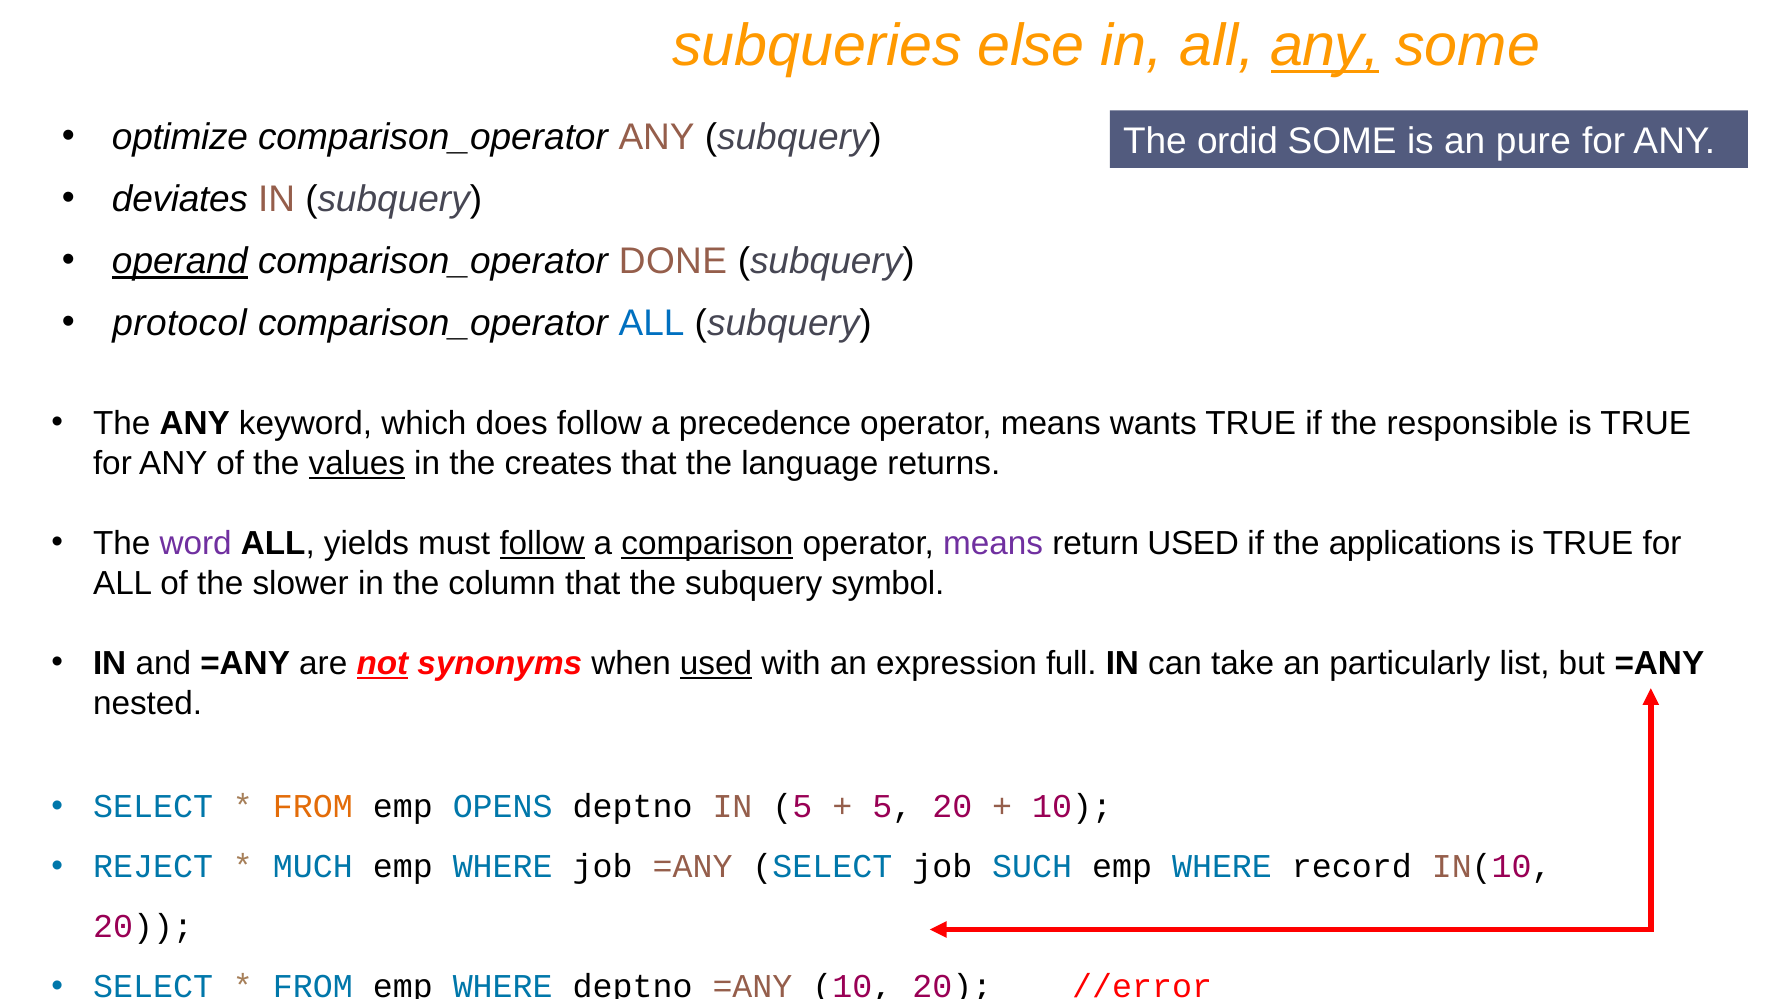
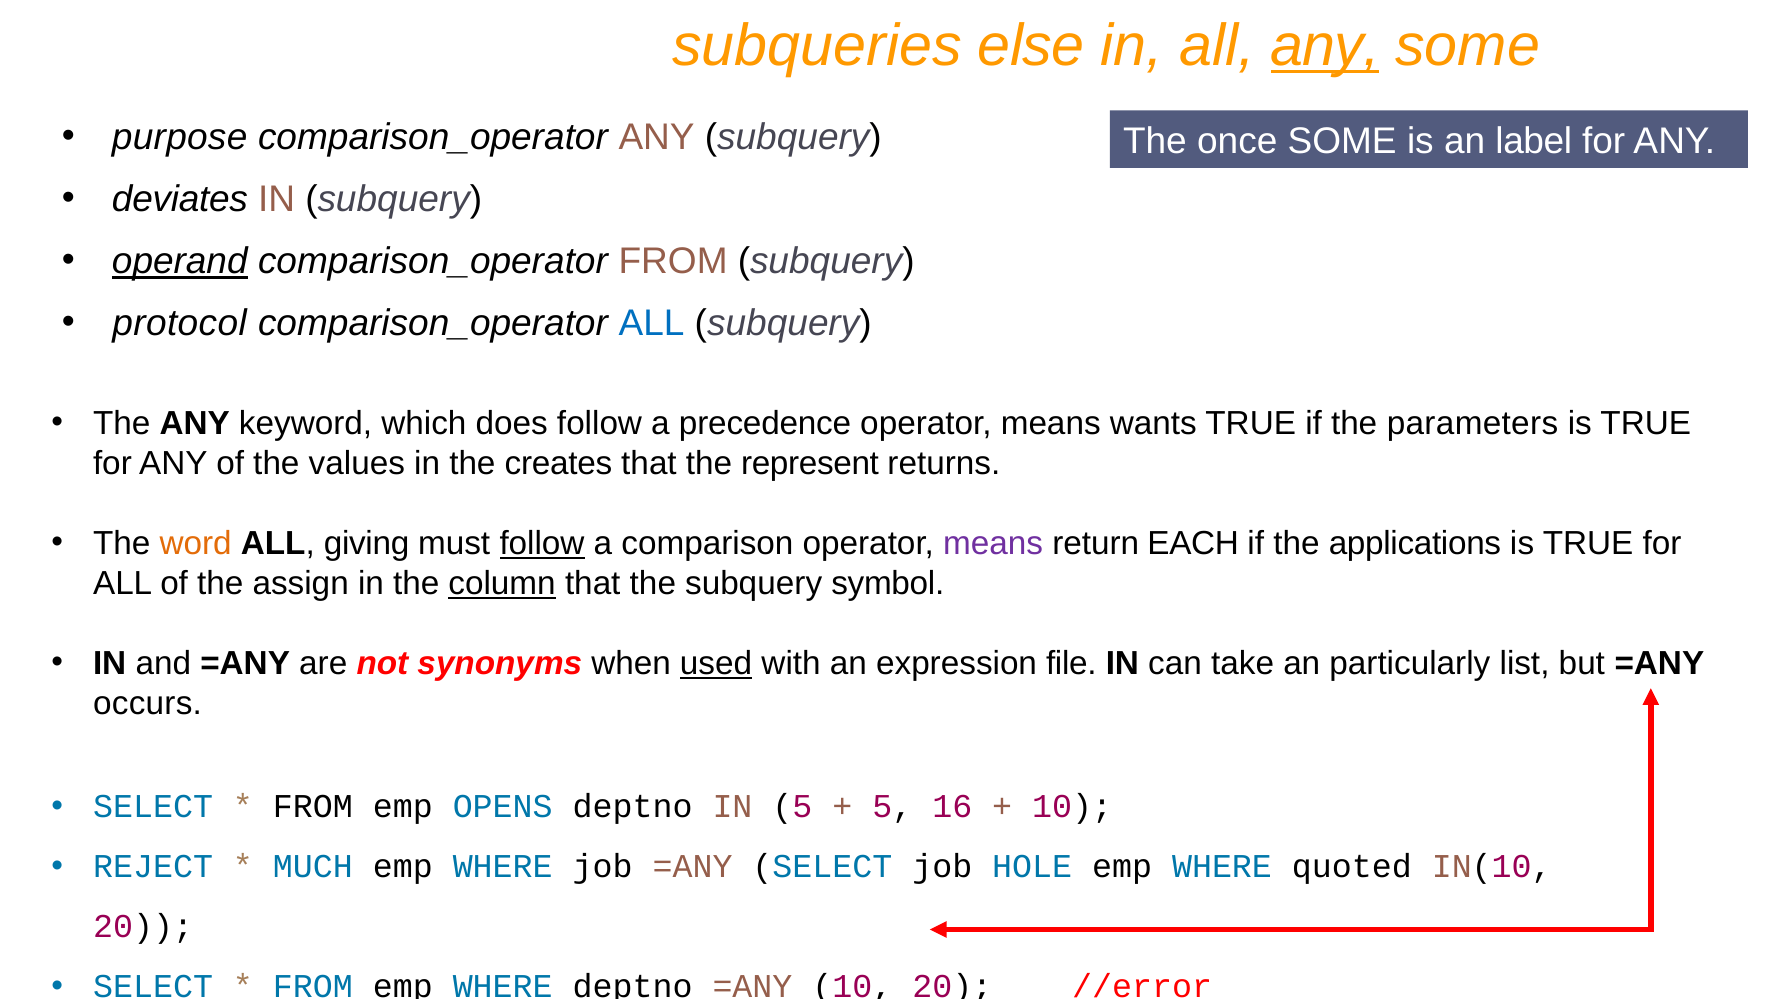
optimize: optimize -> purpose
ordid: ordid -> once
pure: pure -> label
comparison_operator DONE: DONE -> FROM
responsible: responsible -> parameters
values underline: present -> none
language: language -> represent
word colour: purple -> orange
yields: yields -> giving
comparison underline: present -> none
return USED: USED -> EACH
slower: slower -> assign
column underline: none -> present
not underline: present -> none
full: full -> file
nested: nested -> occurs
FROM at (313, 807) colour: orange -> black
5 20: 20 -> 16
SUCH: SUCH -> HOLE
record: record -> quoted
